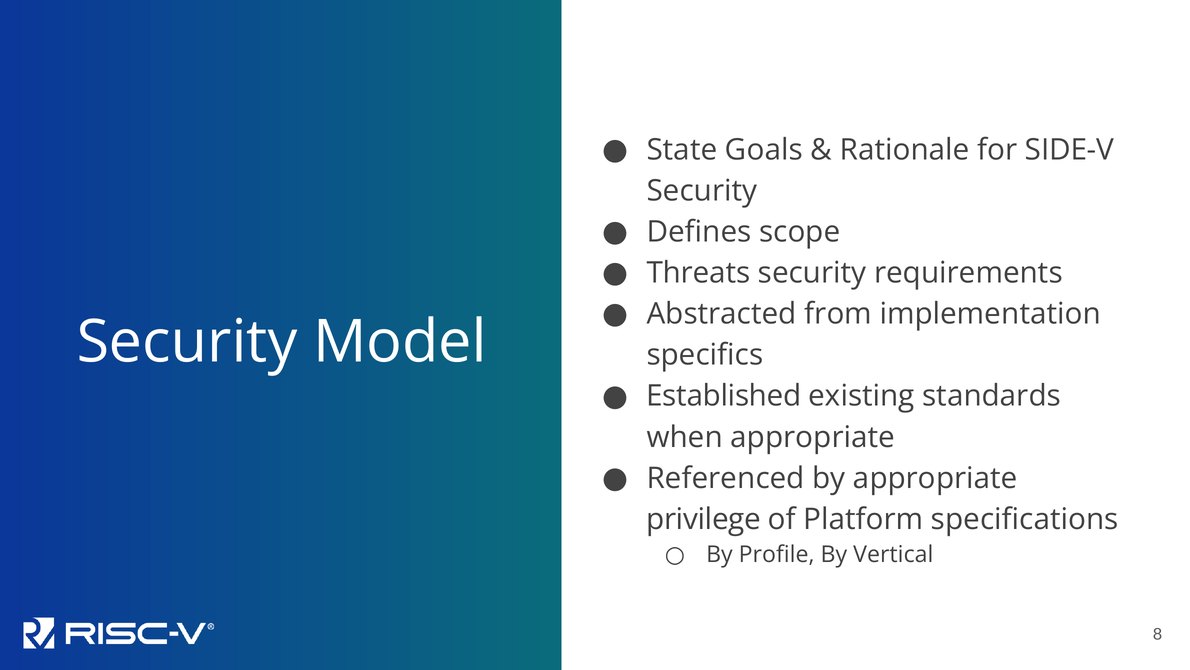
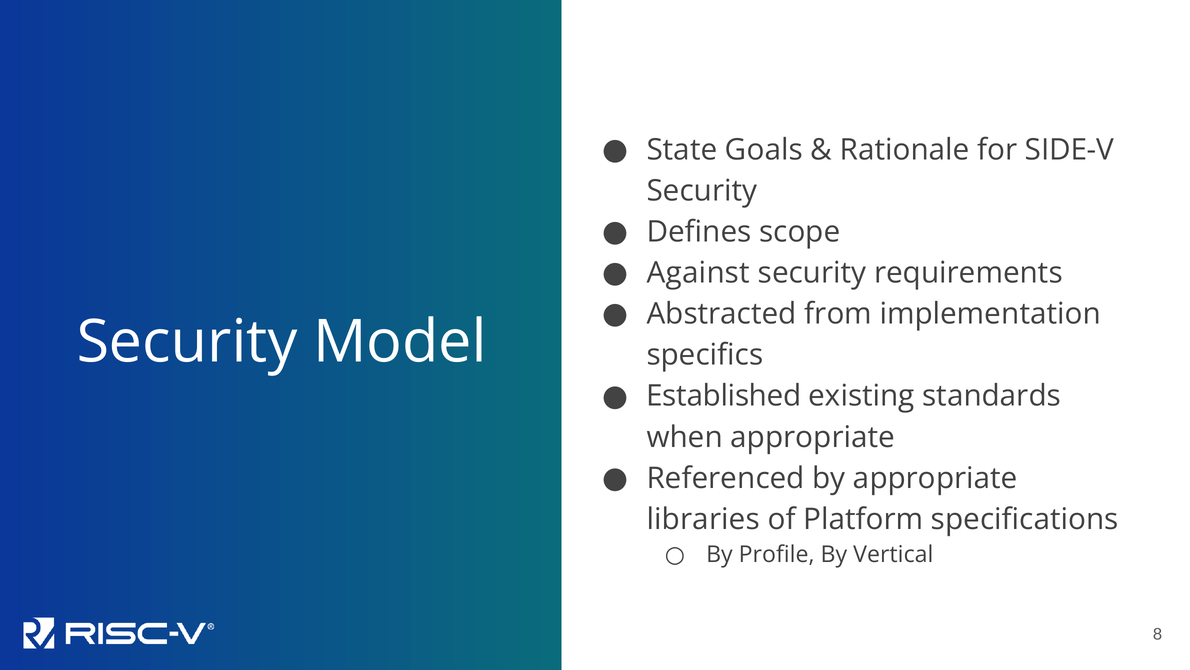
Threats: Threats -> Against
privilege: privilege -> libraries
